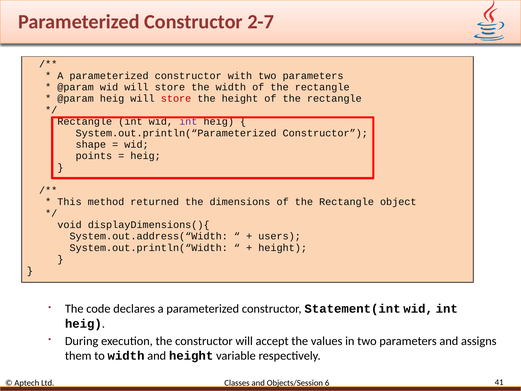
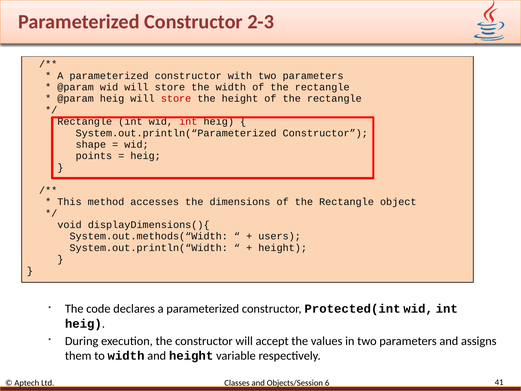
2-7: 2-7 -> 2-3
int at (188, 121) colour: purple -> red
returned: returned -> accesses
System.out.address(“Width: System.out.address(“Width -> System.out.methods(“Width
Statement(int: Statement(int -> Protected(int
